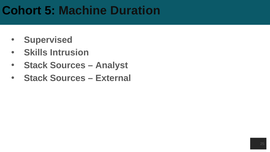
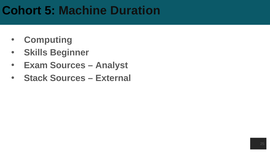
Supervised: Supervised -> Computing
Intrusion: Intrusion -> Beginner
Stack at (36, 65): Stack -> Exam
